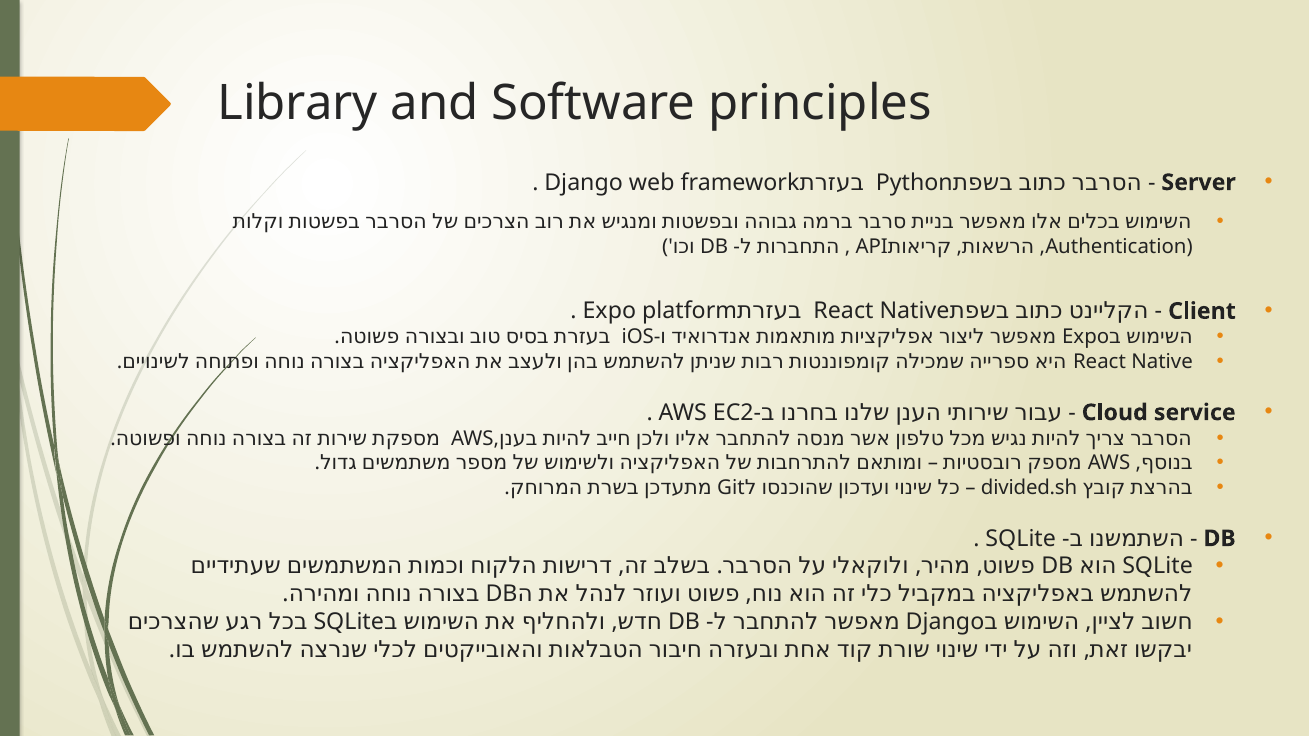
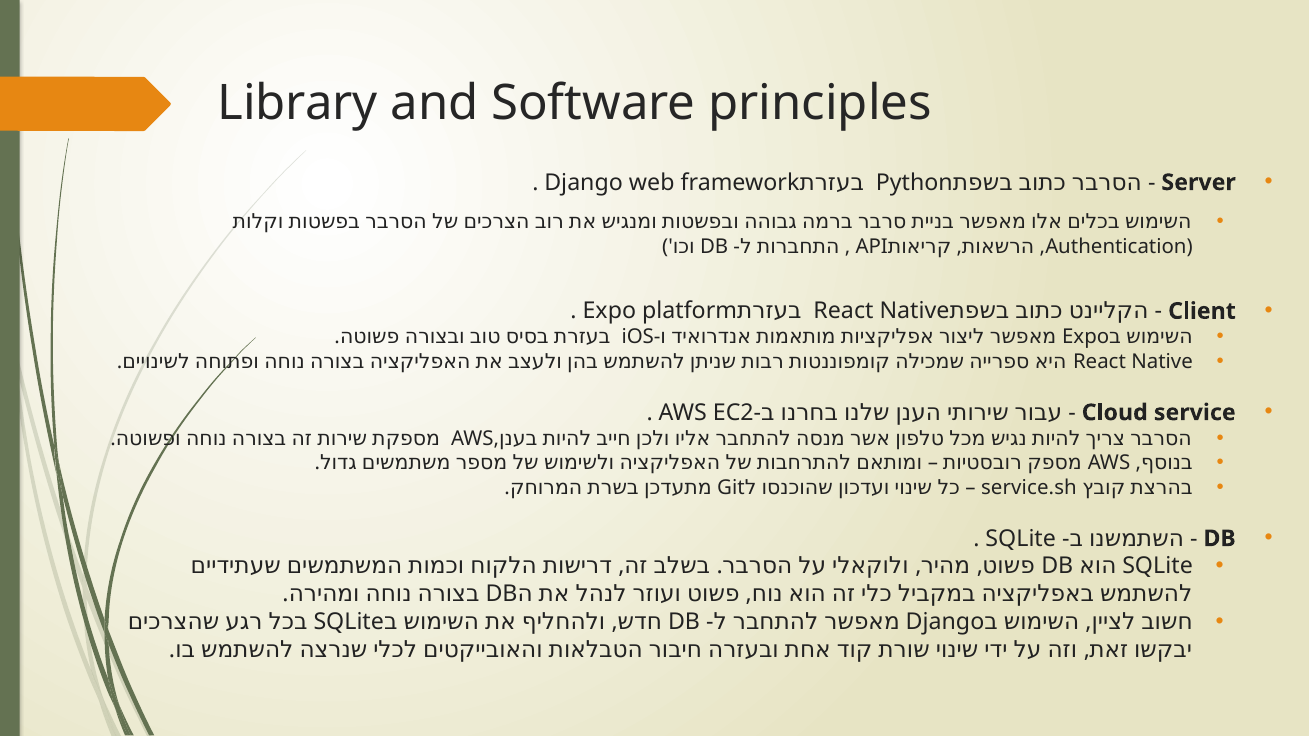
divided.sh: divided.sh -> service.sh
